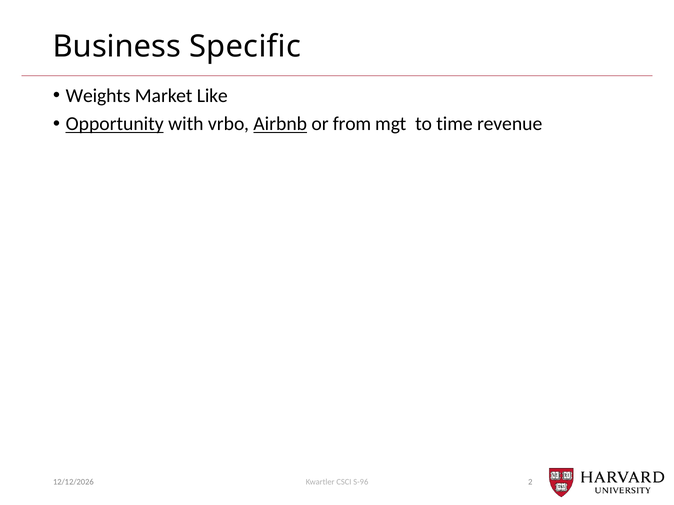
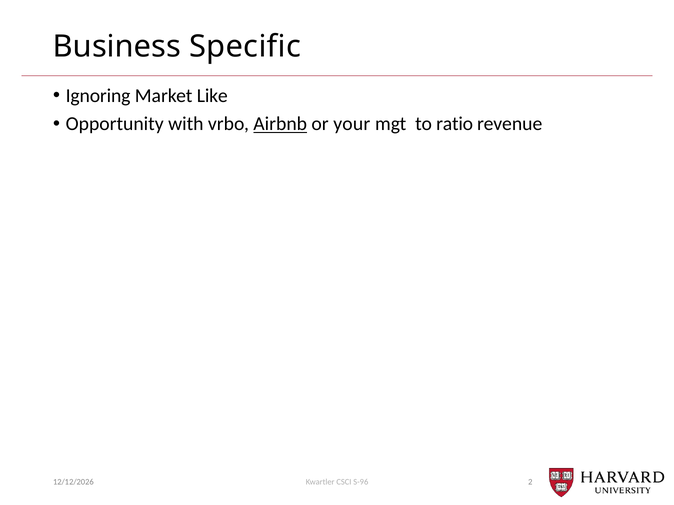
Weights: Weights -> Ignoring
Opportunity underline: present -> none
from: from -> your
time: time -> ratio
